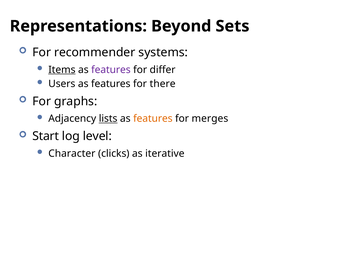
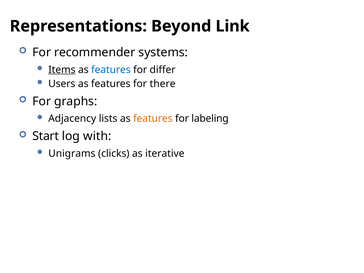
Sets: Sets -> Link
features at (111, 70) colour: purple -> blue
lists underline: present -> none
merges: merges -> labeling
level: level -> with
Character: Character -> Unigrams
